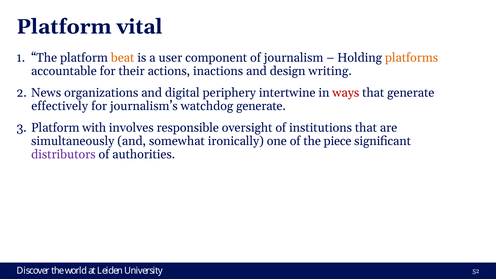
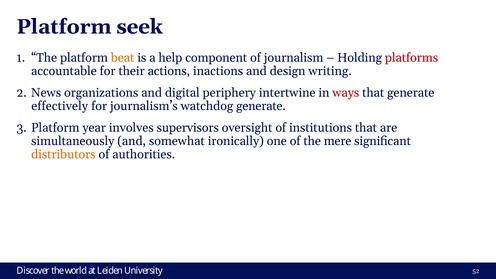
vital: vital -> seek
user: user -> help
platforms colour: orange -> red
with: with -> year
responsible: responsible -> supervisors
piece: piece -> mere
distributors colour: purple -> orange
